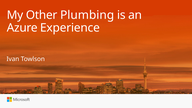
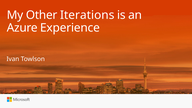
Plumbing: Plumbing -> Iterations
